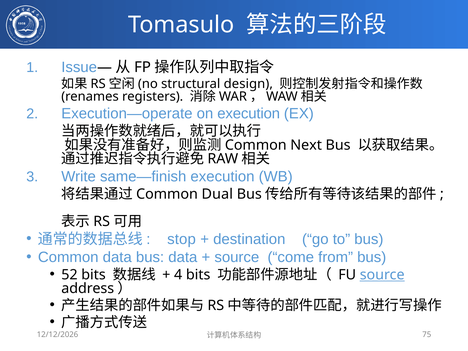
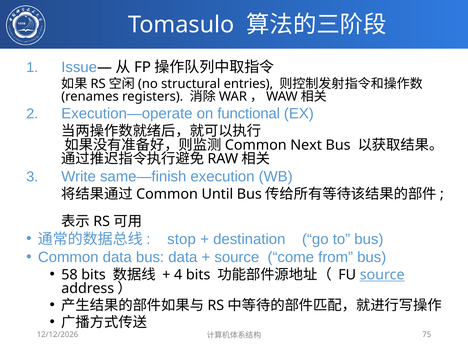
design: design -> entries
on execution: execution -> functional
Dual: Dual -> Until
52: 52 -> 58
